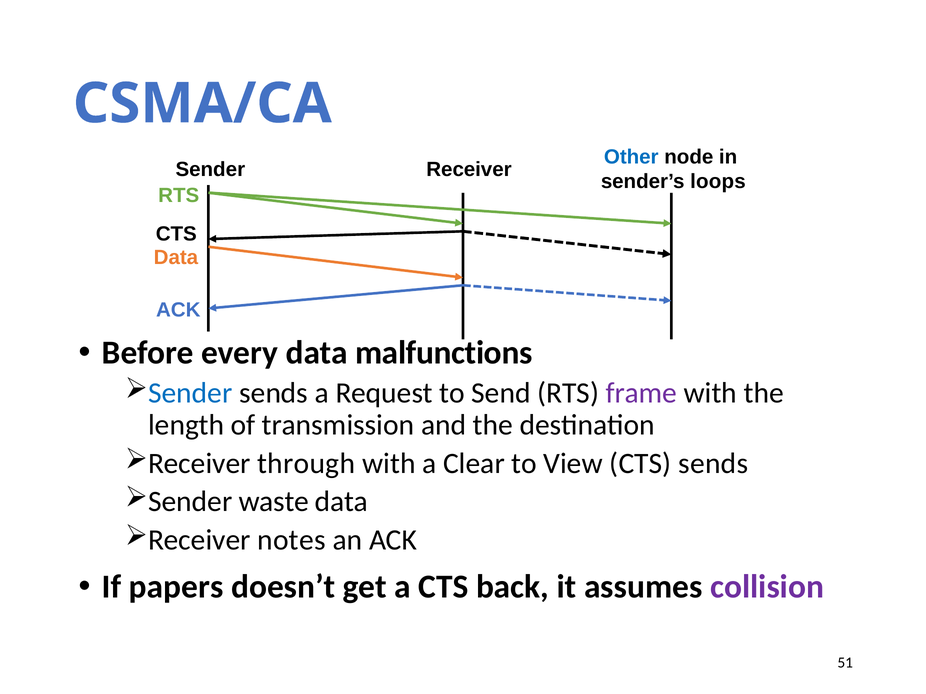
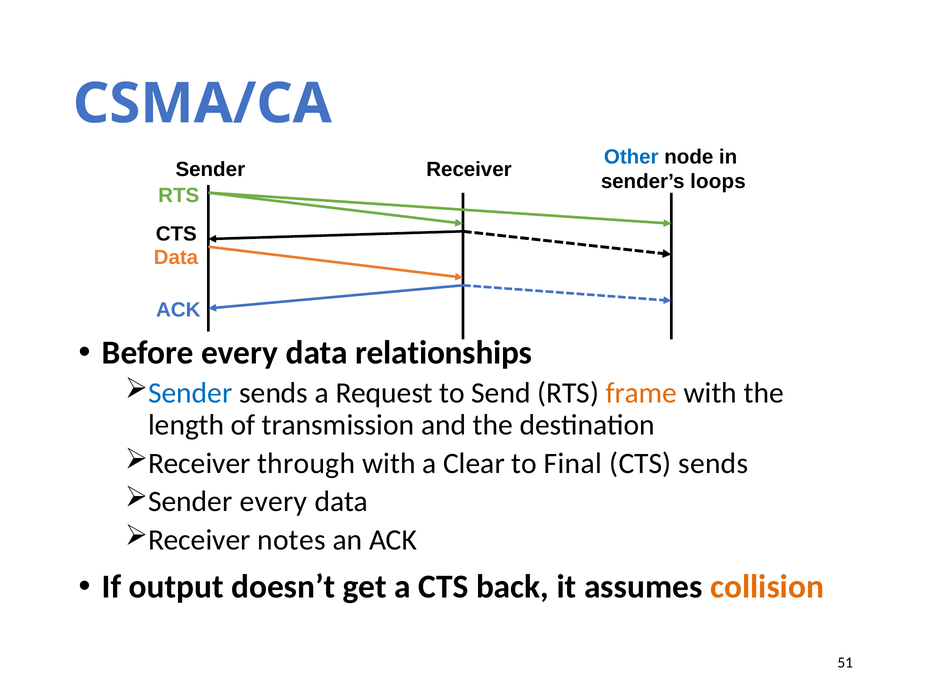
malfunctions: malfunctions -> relationships
frame colour: purple -> orange
View: View -> Final
Sender waste: waste -> every
papers: papers -> output
collision colour: purple -> orange
